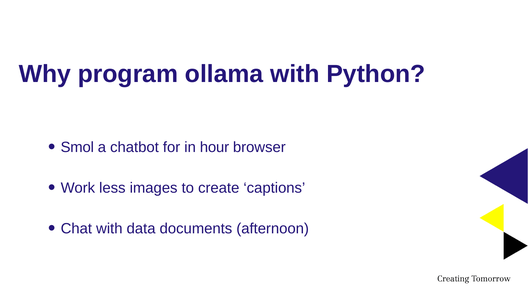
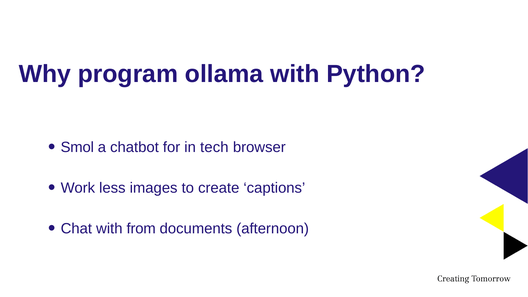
hour: hour -> tech
data: data -> from
